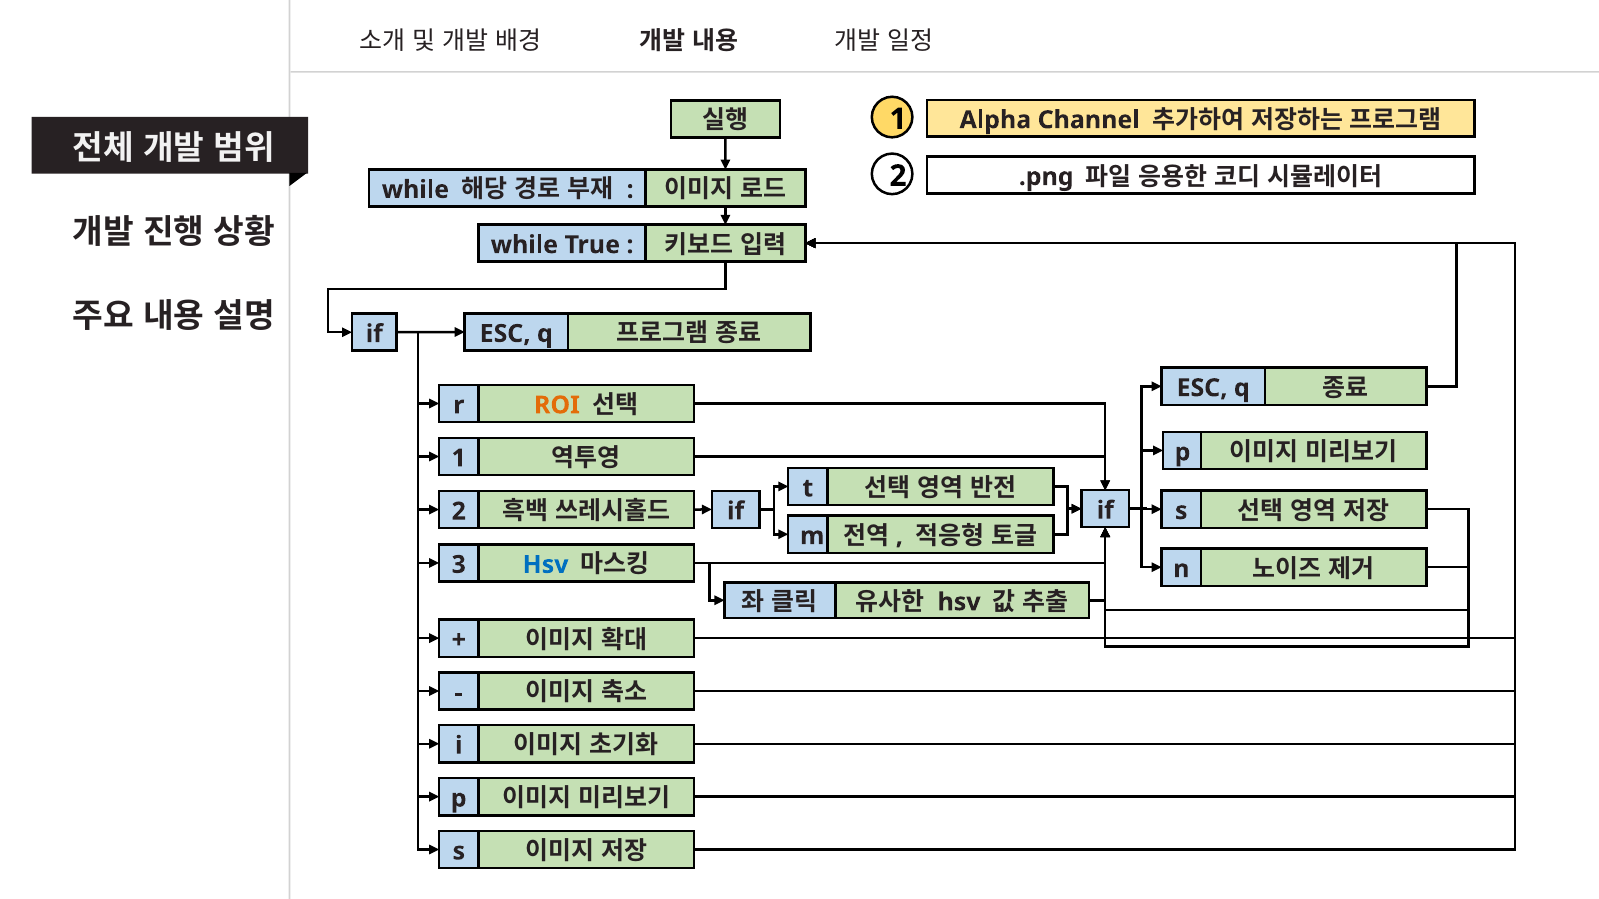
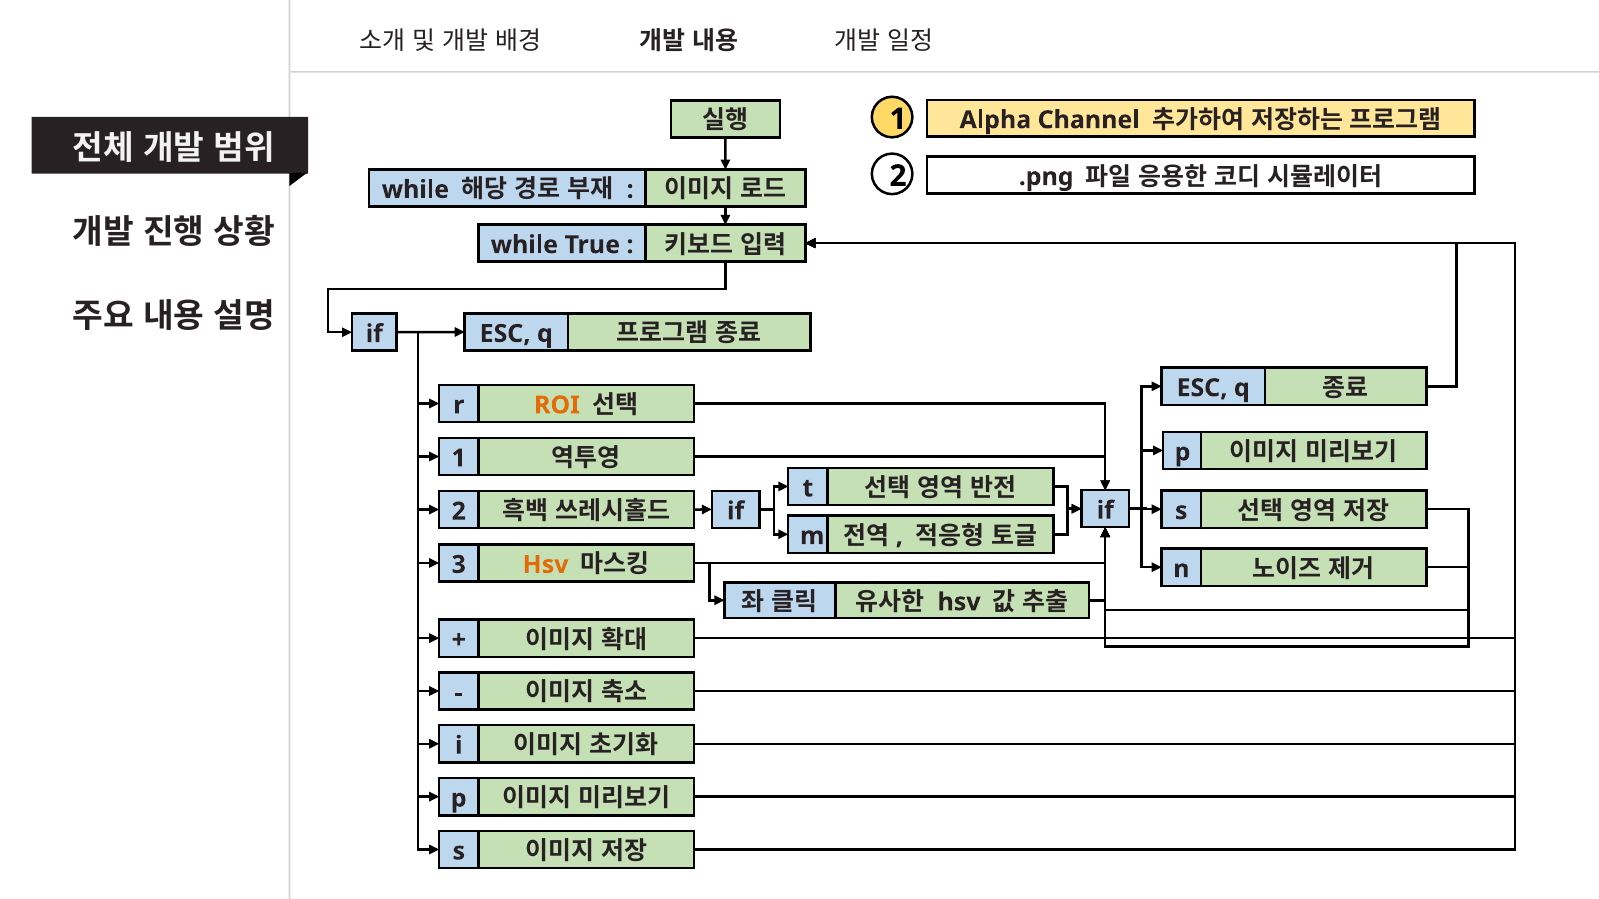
Hsv at (546, 565) colour: blue -> orange
